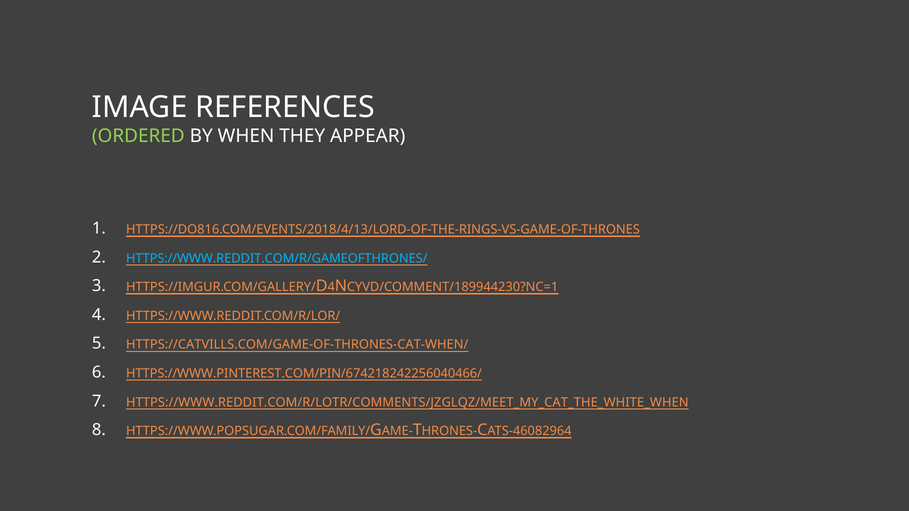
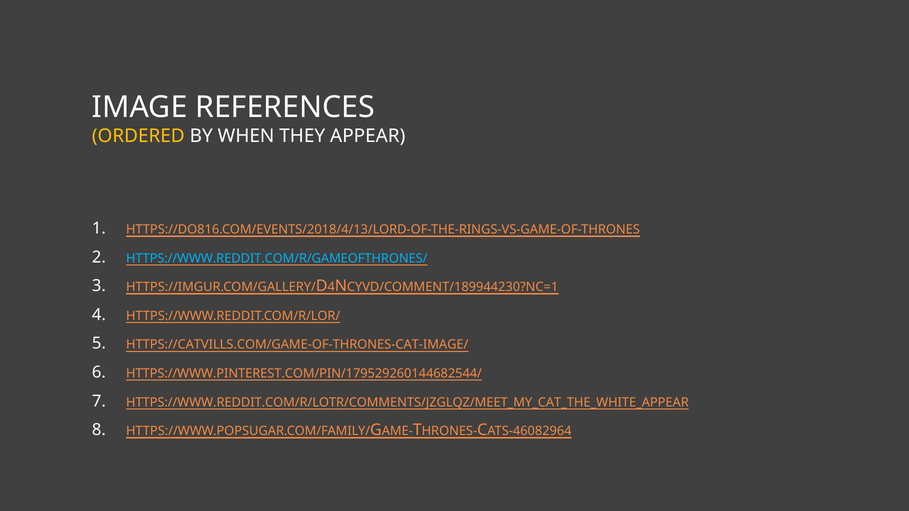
ORDERED colour: light green -> yellow
HTTPS://CATVILLS.COM/GAME-OF-THRONES-CAT-WHEN/: HTTPS://CATVILLS.COM/GAME-OF-THRONES-CAT-WHEN/ -> HTTPS://CATVILLS.COM/GAME-OF-THRONES-CAT-IMAGE/
HTTPS://WWW.PINTEREST.COM/PIN/674218242256040466/: HTTPS://WWW.PINTEREST.COM/PIN/674218242256040466/ -> HTTPS://WWW.PINTEREST.COM/PIN/179529260144682544/
HTTPS://WWW.REDDIT.COM/R/LOTR/COMMENTS/JZGLQZ/MEET_MY_CAT_THE_WHITE_WHEN: HTTPS://WWW.REDDIT.COM/R/LOTR/COMMENTS/JZGLQZ/MEET_MY_CAT_THE_WHITE_WHEN -> HTTPS://WWW.REDDIT.COM/R/LOTR/COMMENTS/JZGLQZ/MEET_MY_CAT_THE_WHITE_APPEAR
